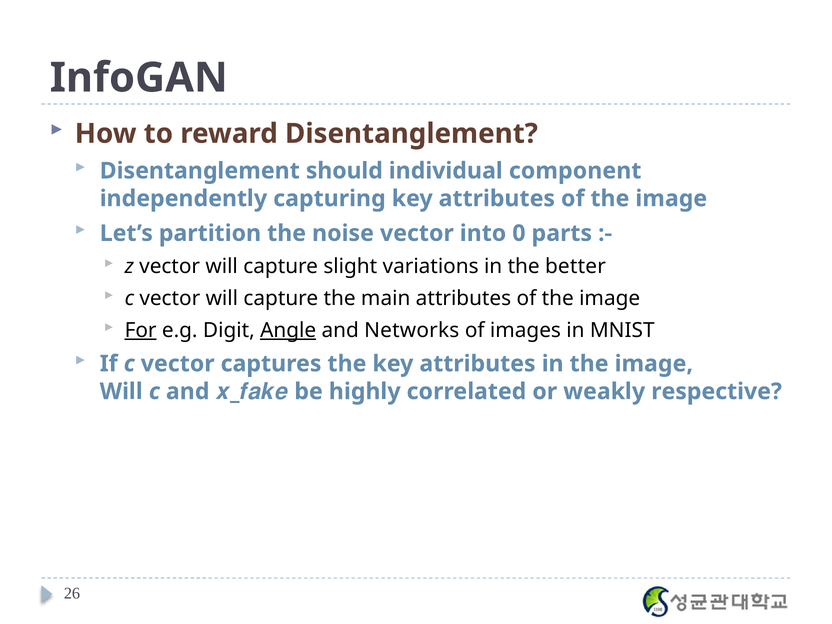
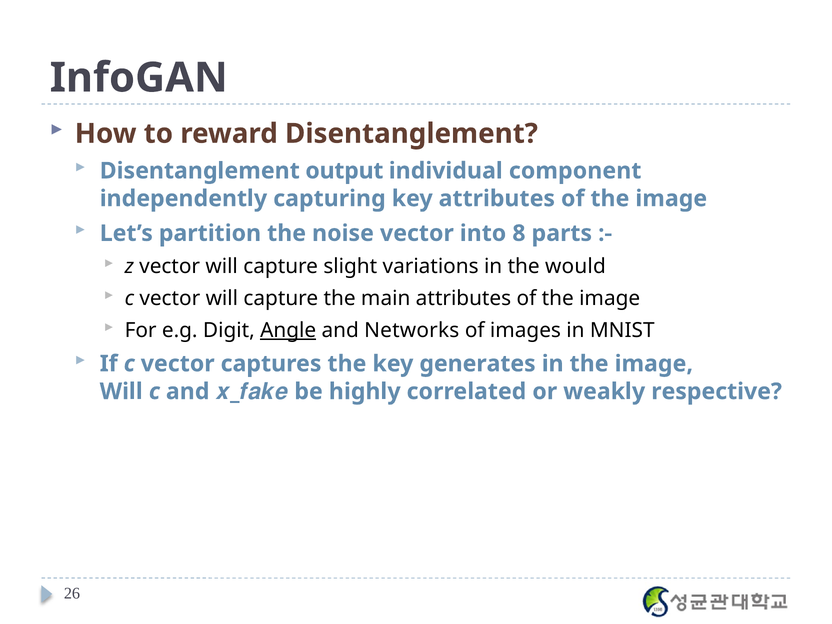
should: should -> output
0: 0 -> 8
better: better -> would
For underline: present -> none
the key attributes: attributes -> generates
